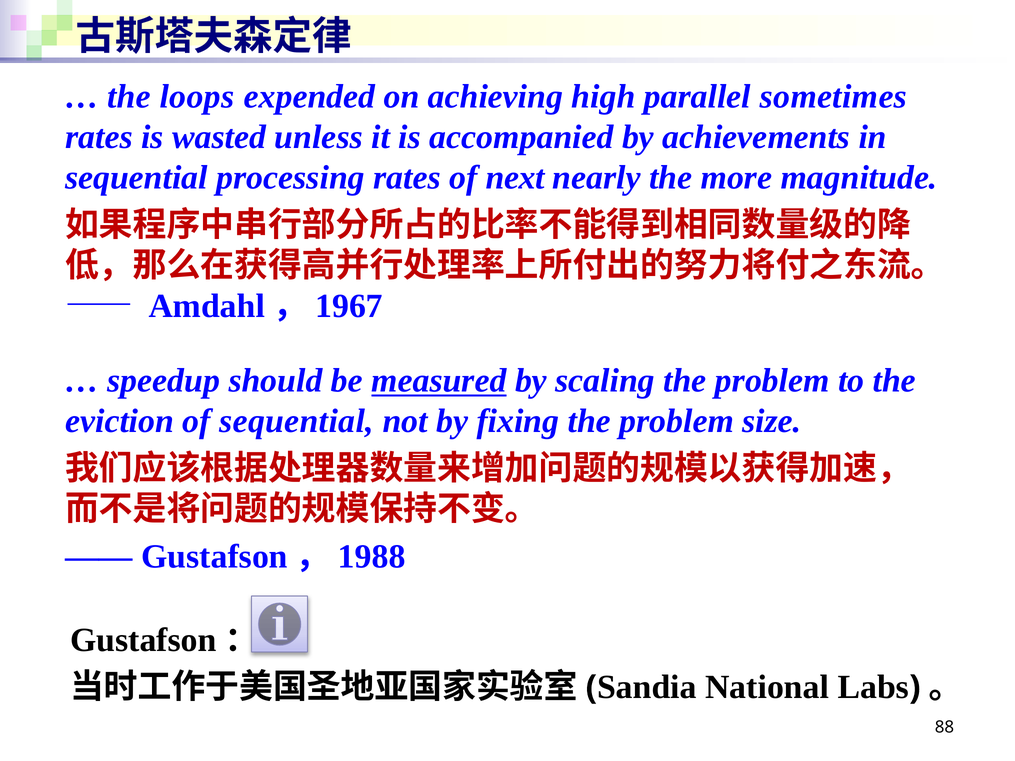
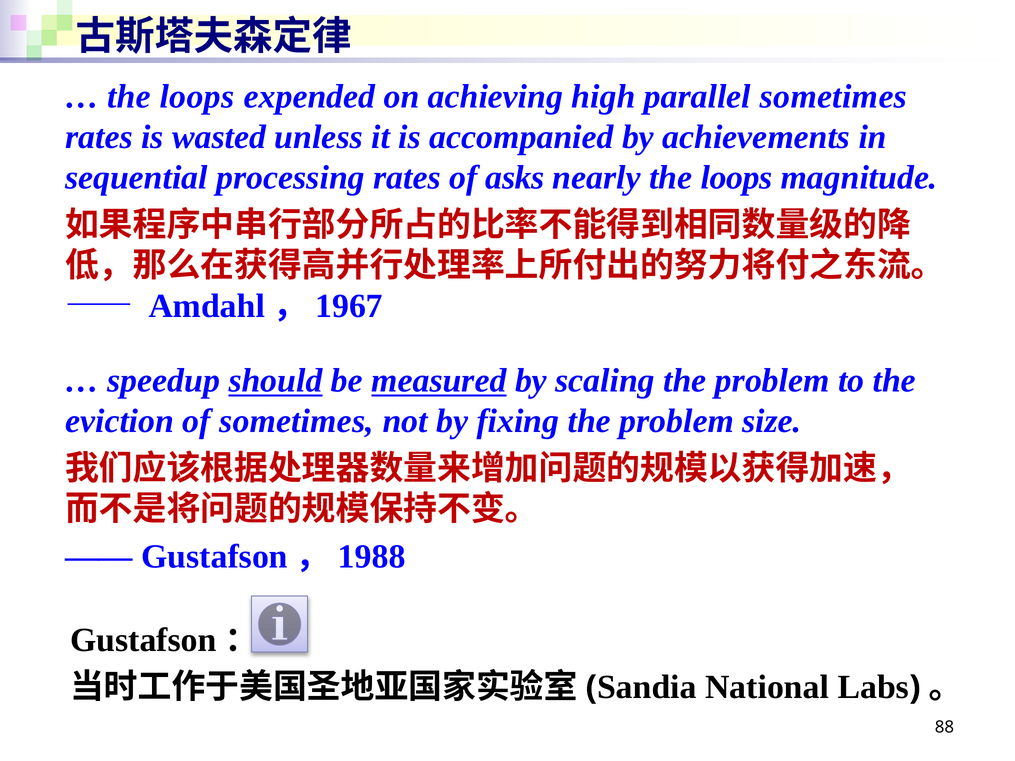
next: next -> asks
nearly the more: more -> loops
should underline: none -> present
of sequential: sequential -> sometimes
